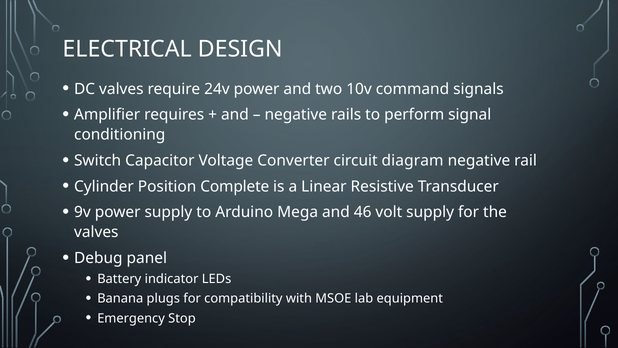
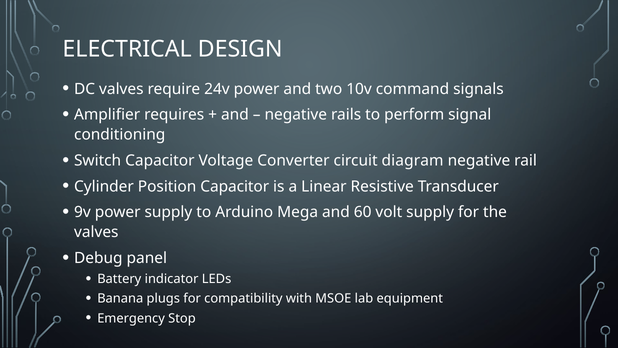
Position Complete: Complete -> Capacitor
46: 46 -> 60
